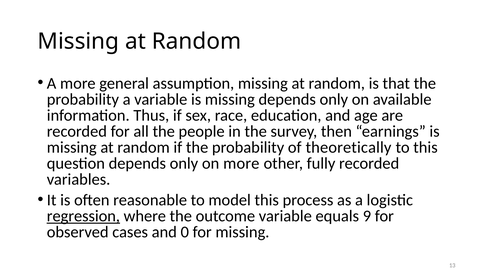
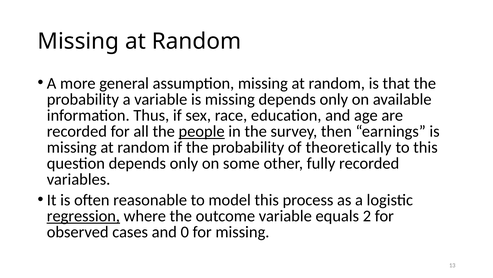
people underline: none -> present
on more: more -> some
9: 9 -> 2
